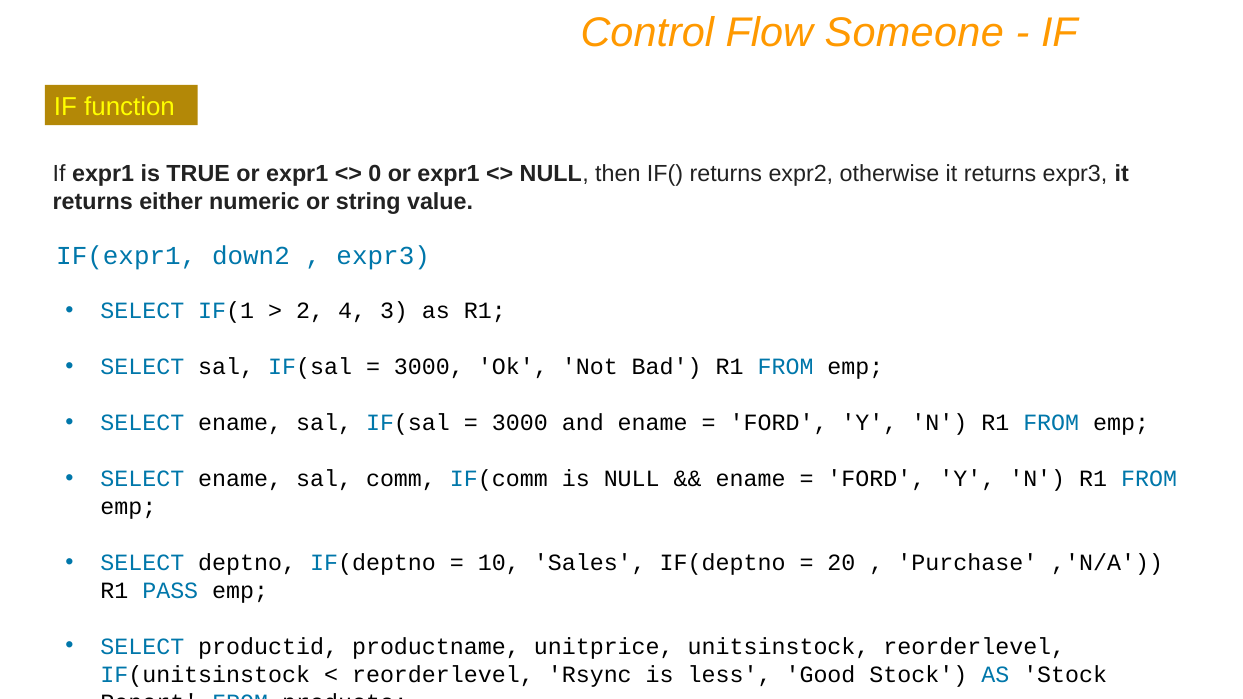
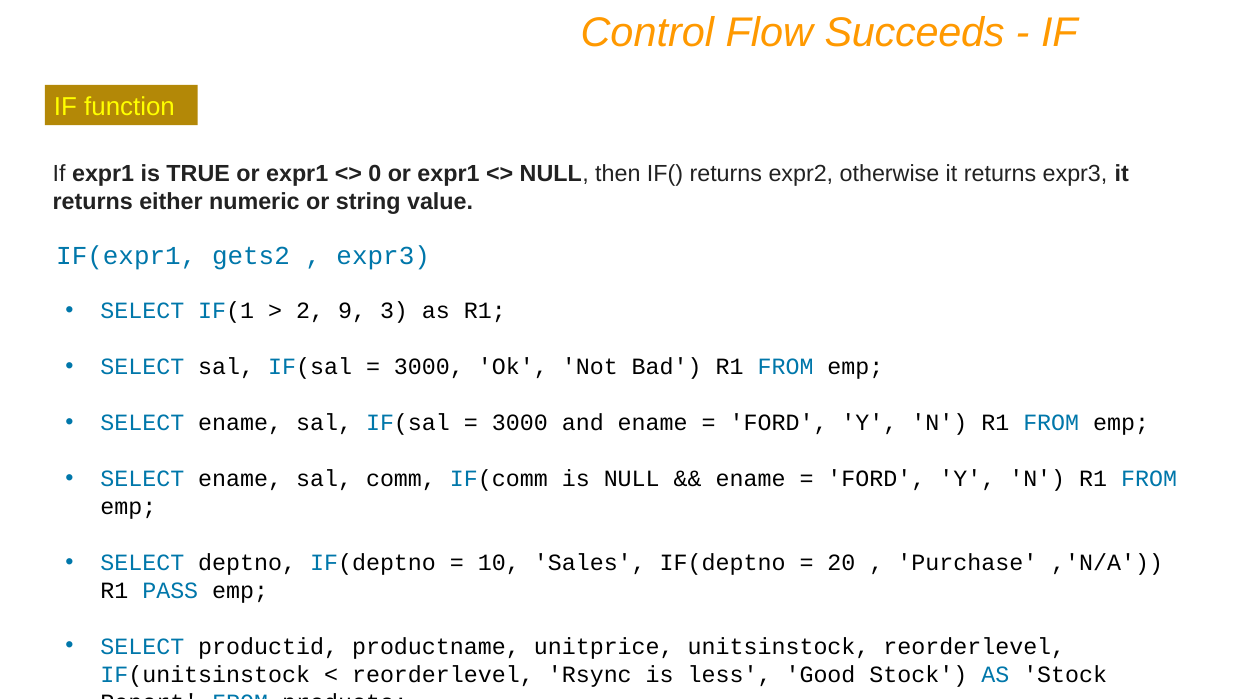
Someone: Someone -> Succeeds
down2: down2 -> gets2
4: 4 -> 9
